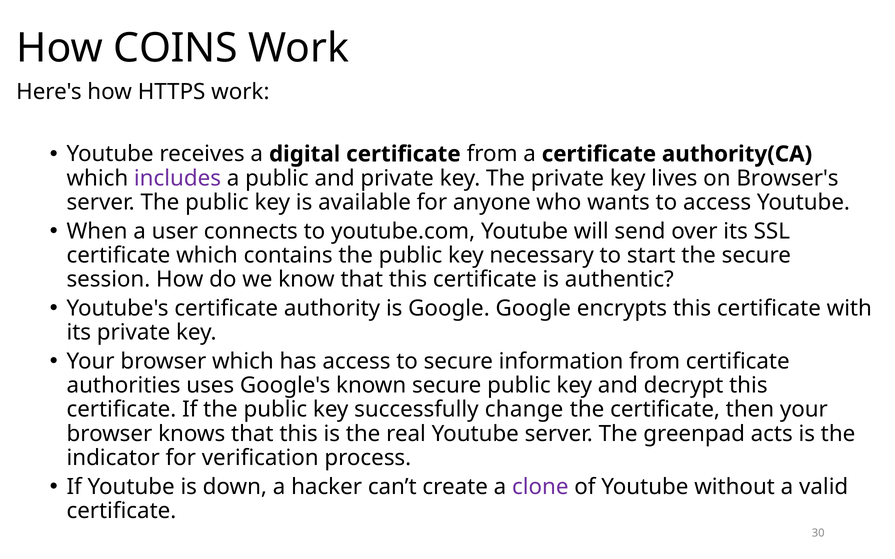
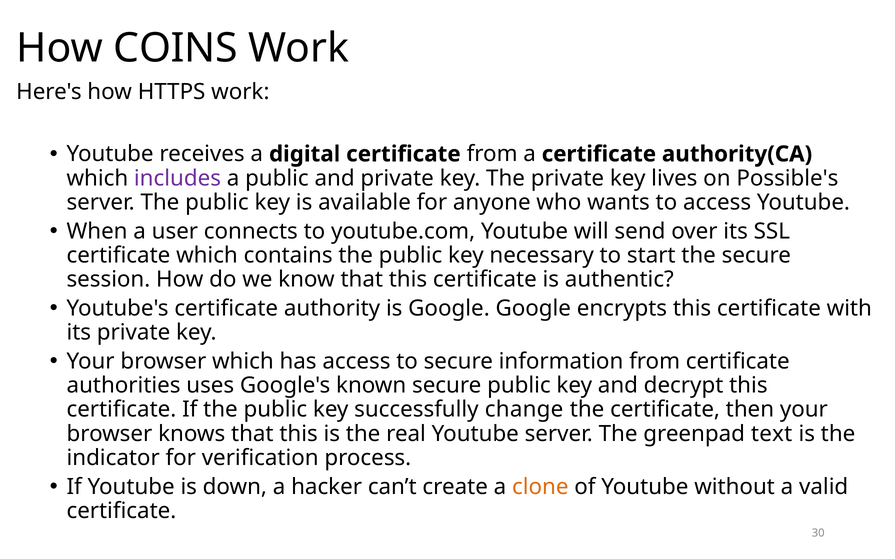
Browser's: Browser's -> Possible's
acts: acts -> text
clone colour: purple -> orange
